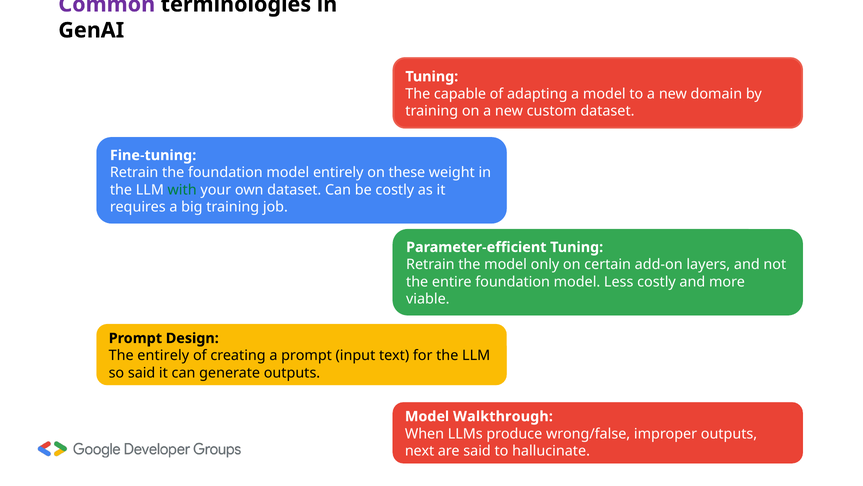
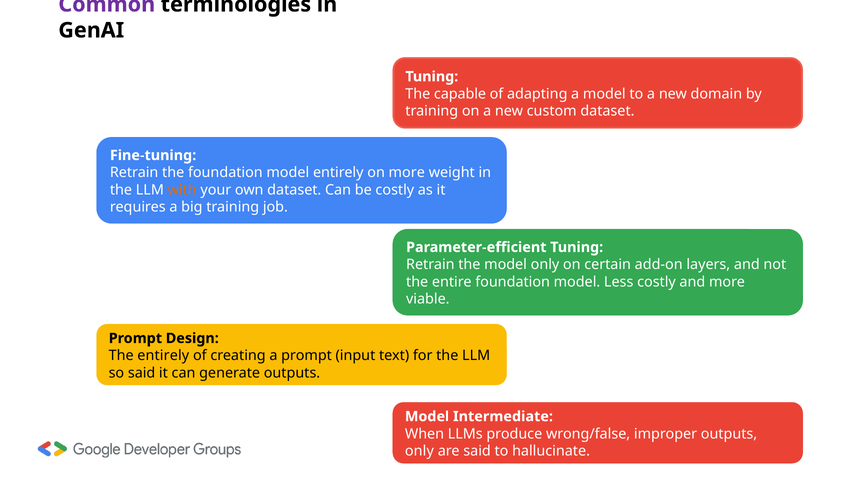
on these: these -> more
with colour: green -> orange
Walkthrough: Walkthrough -> Intermediate
next at (420, 451): next -> only
